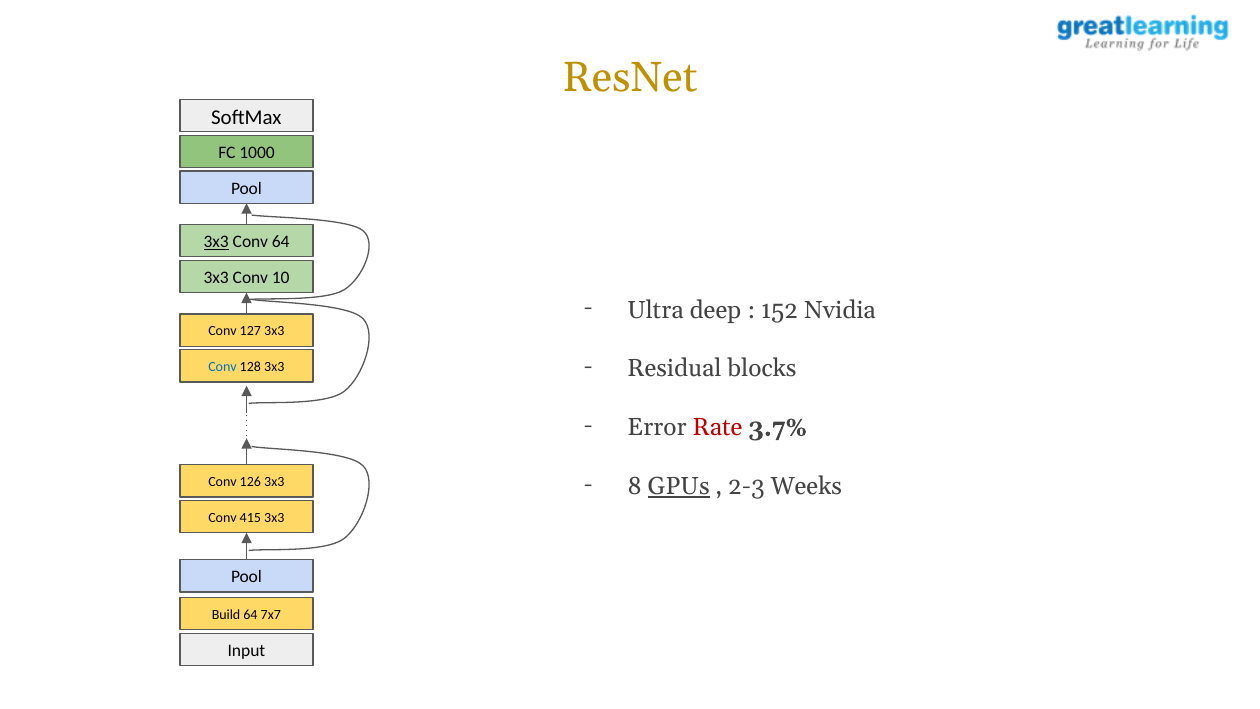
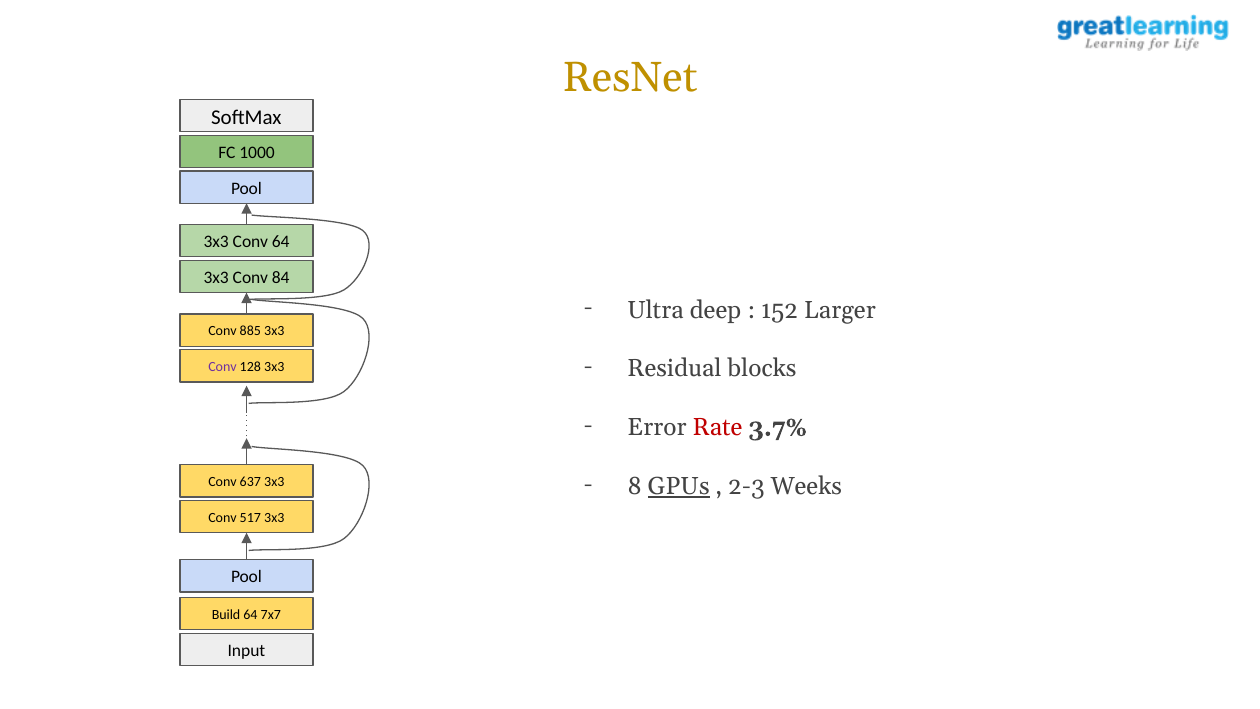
3x3 at (216, 242) underline: present -> none
10: 10 -> 84
Nvidia: Nvidia -> Larger
127: 127 -> 885
Conv at (222, 367) colour: blue -> purple
126: 126 -> 637
415: 415 -> 517
